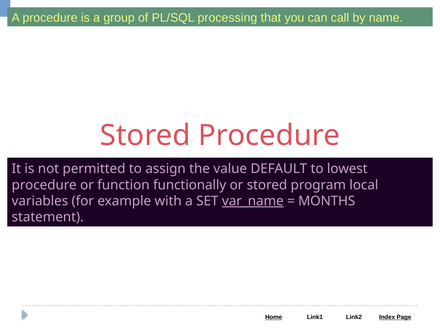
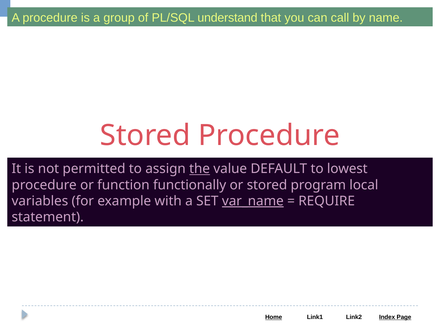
processing: processing -> understand
the underline: none -> present
MONTHS: MONTHS -> REQUIRE
